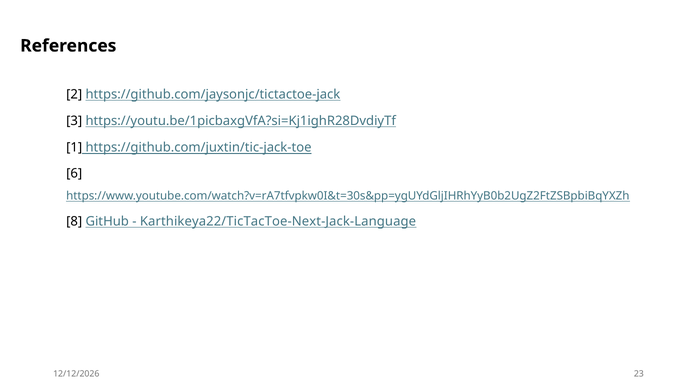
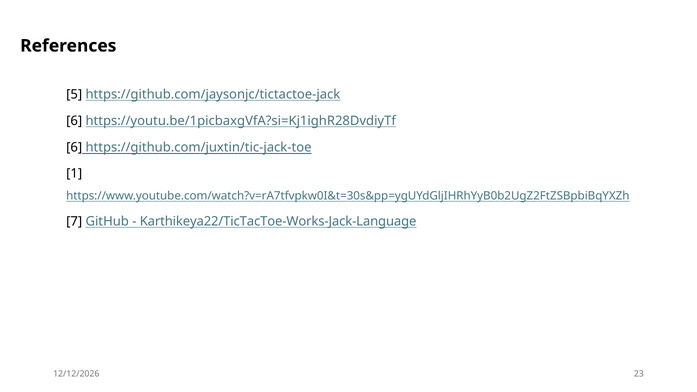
2: 2 -> 5
3 at (74, 121): 3 -> 6
1 at (74, 148): 1 -> 6
6: 6 -> 1
8: 8 -> 7
Karthikeya22/TicTacToe-Next-Jack-Language: Karthikeya22/TicTacToe-Next-Jack-Language -> Karthikeya22/TicTacToe-Works-Jack-Language
